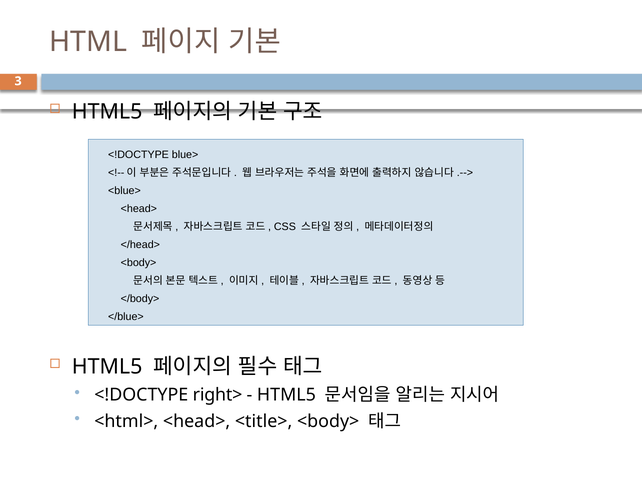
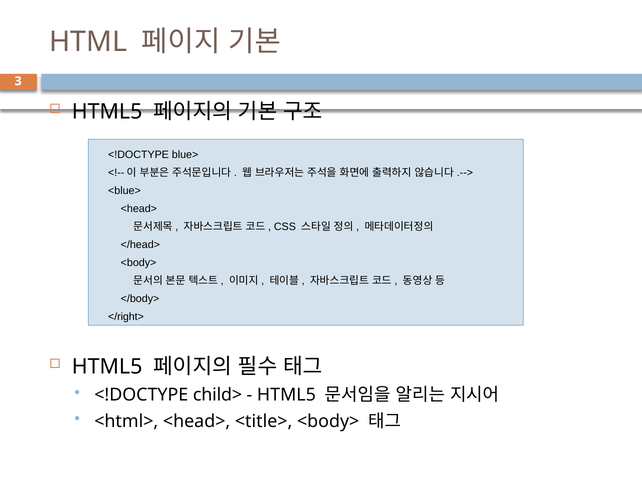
</blue>: </blue> -> </right>
right>: right> -> child>
